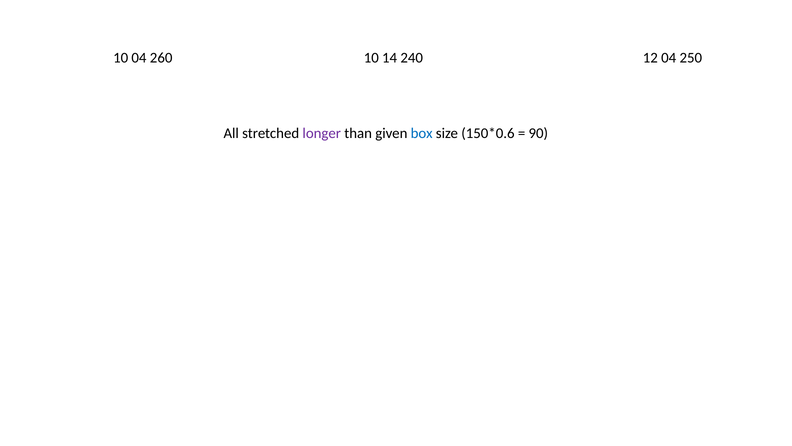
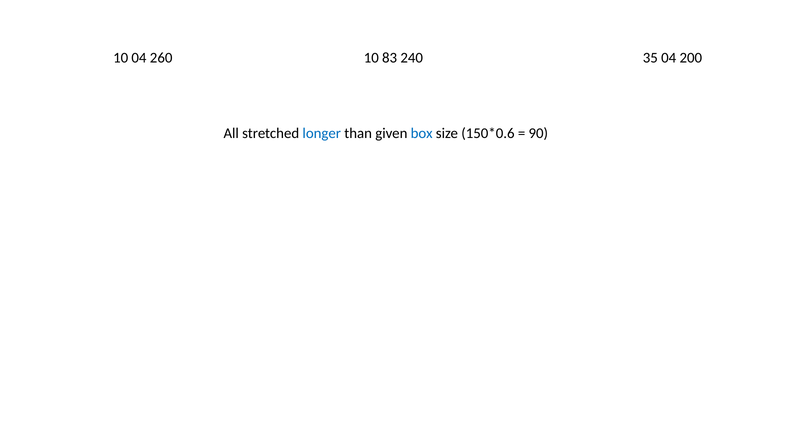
14: 14 -> 83
12: 12 -> 35
250: 250 -> 200
longer colour: purple -> blue
